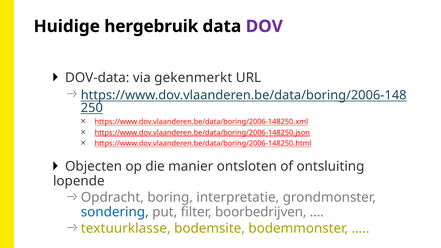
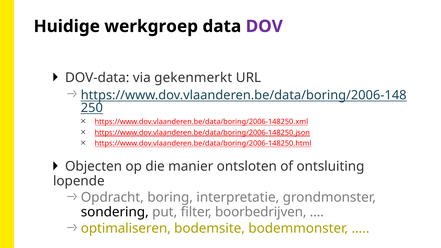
hergebruik: hergebruik -> werkgroep
sondering colour: blue -> black
textuurklasse: textuurklasse -> optimaliseren
